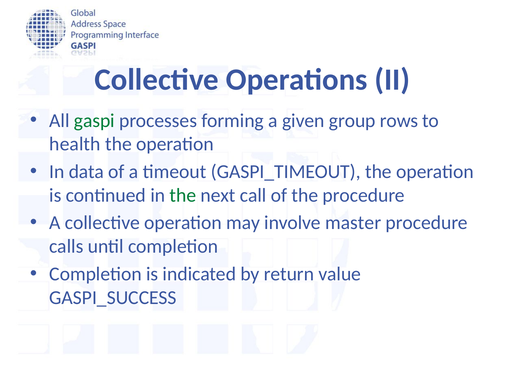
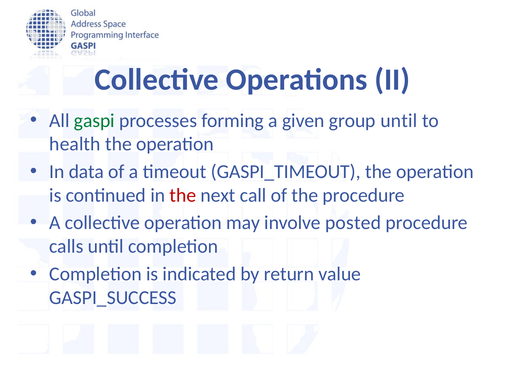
group rows: rows -> until
the at (183, 195) colour: green -> red
master: master -> posted
